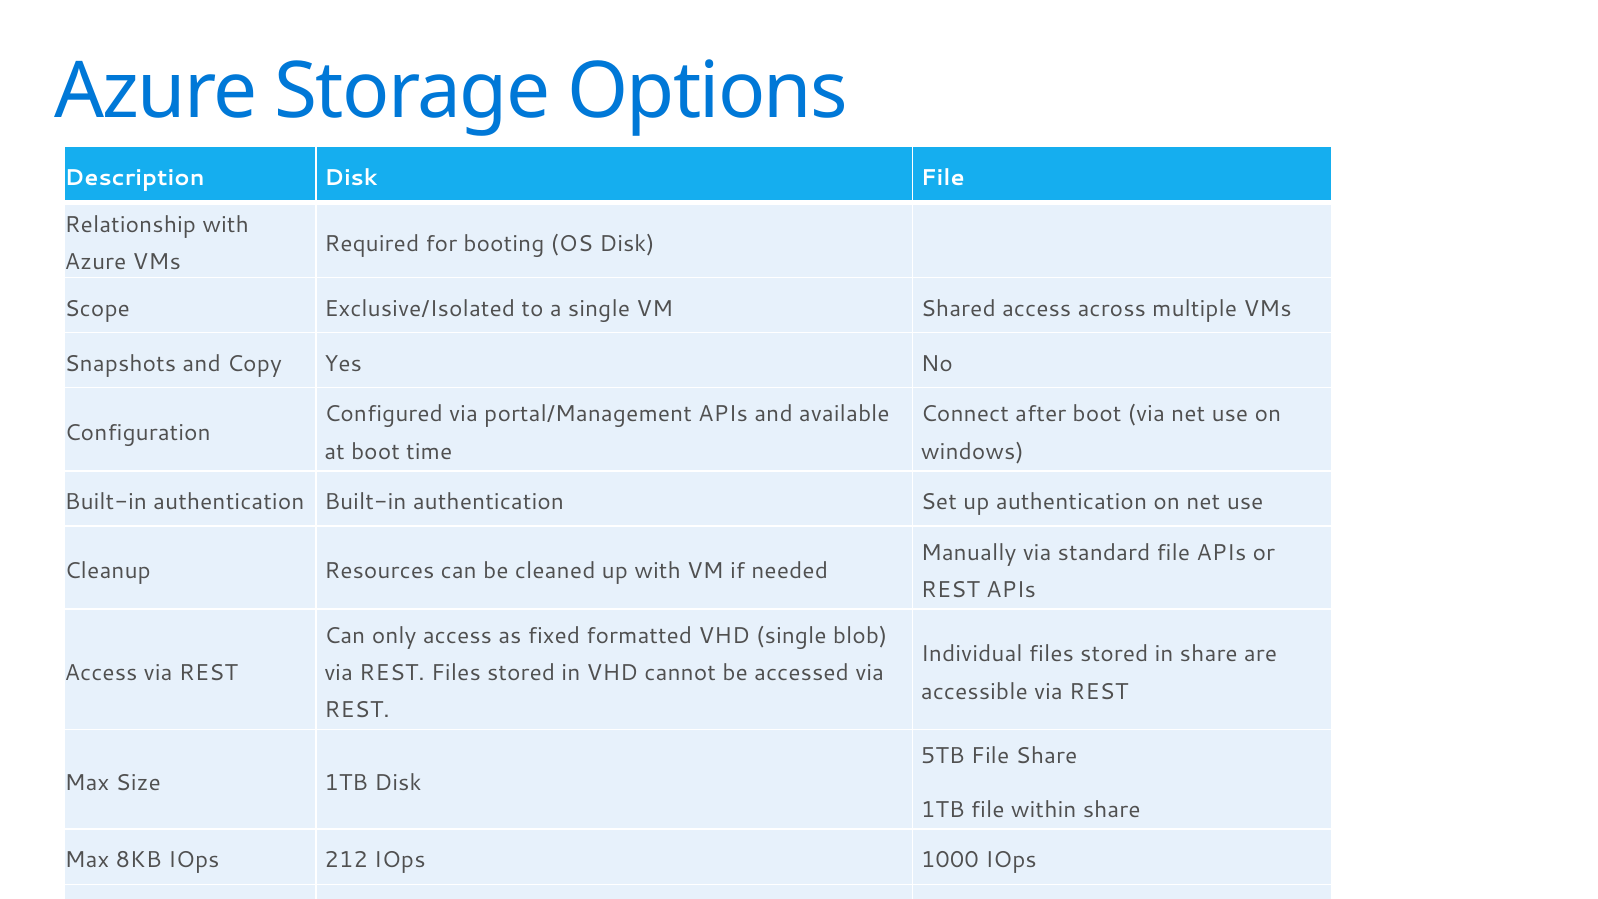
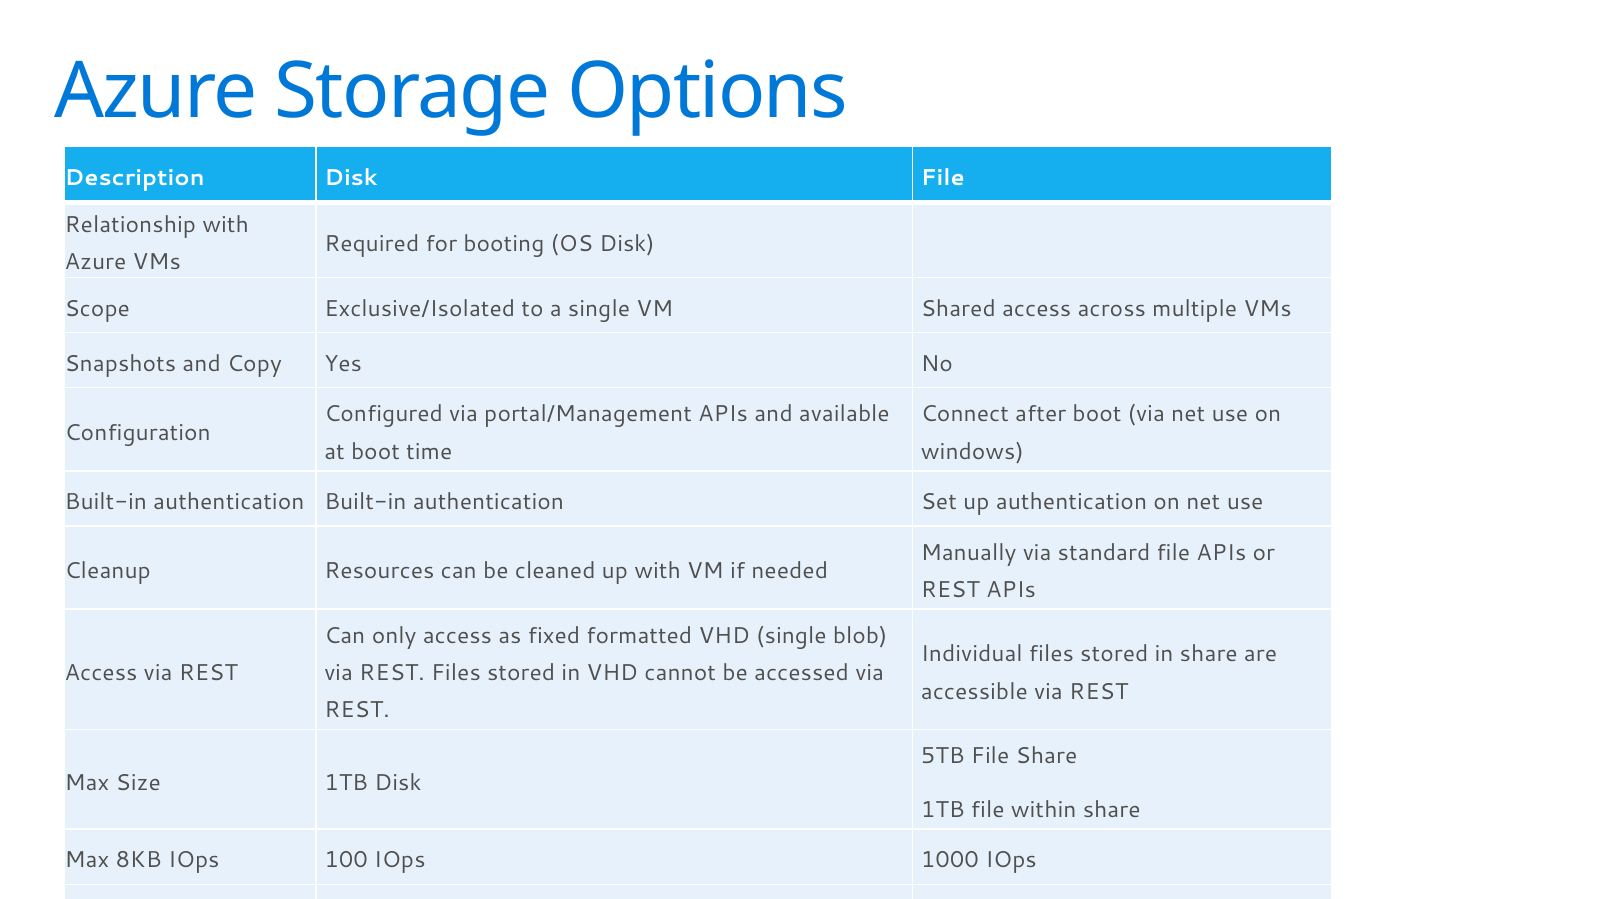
212: 212 -> 100
